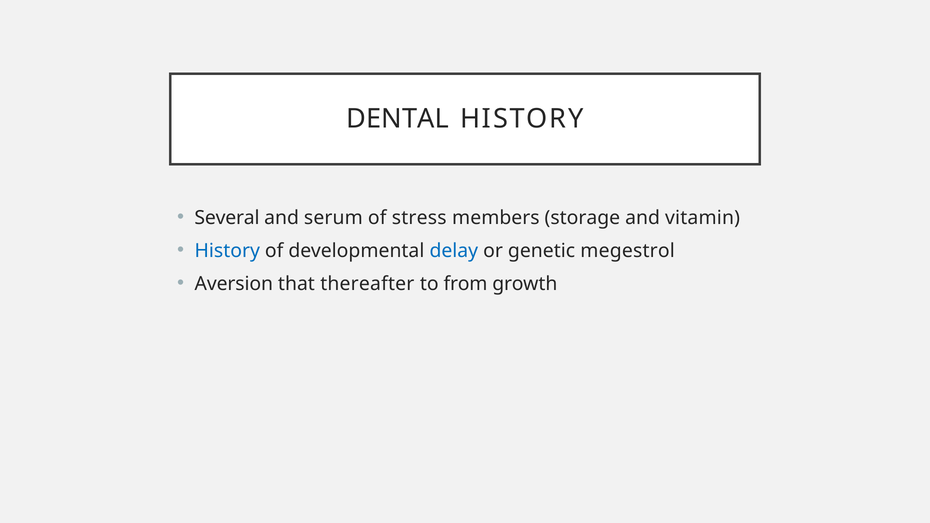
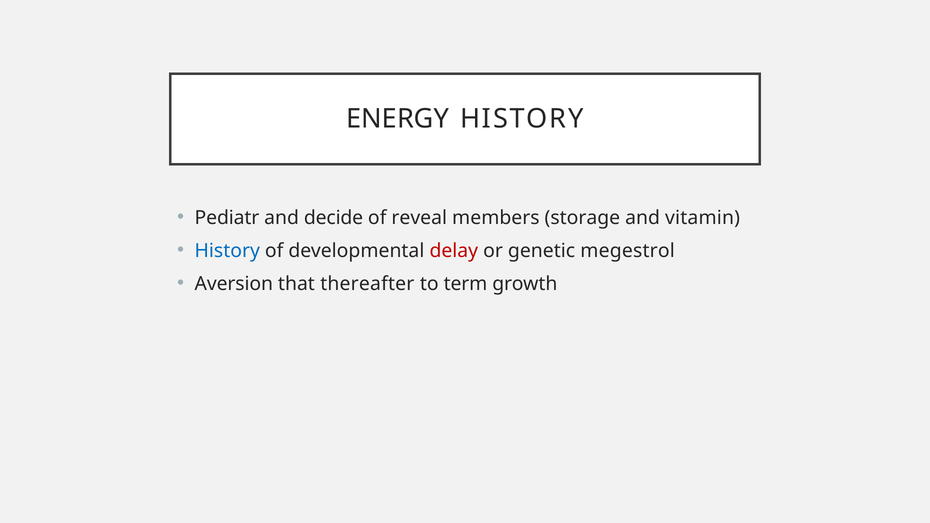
DENTAL: DENTAL -> ENERGY
Several: Several -> Pediatr
serum: serum -> decide
stress: stress -> reveal
delay colour: blue -> red
from: from -> term
